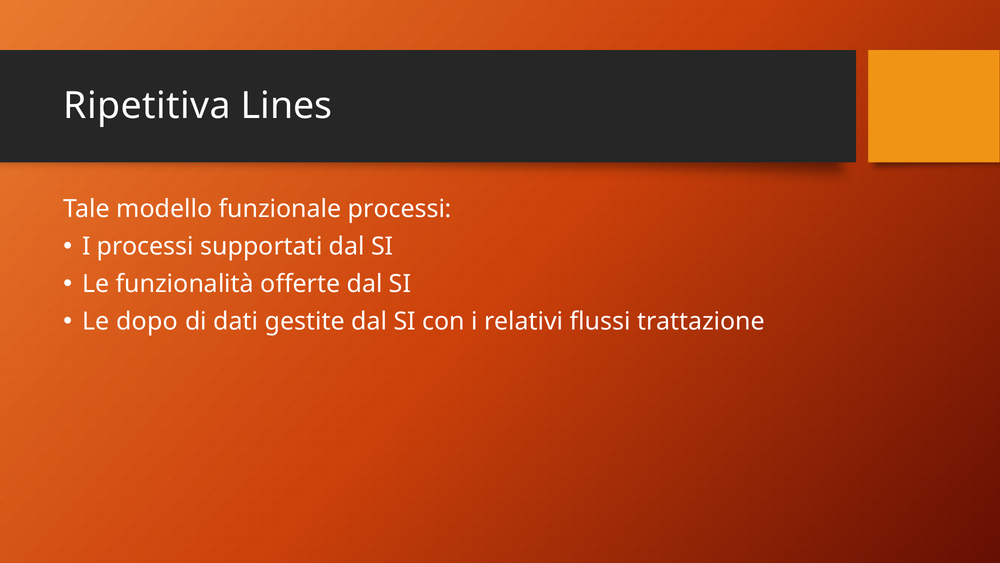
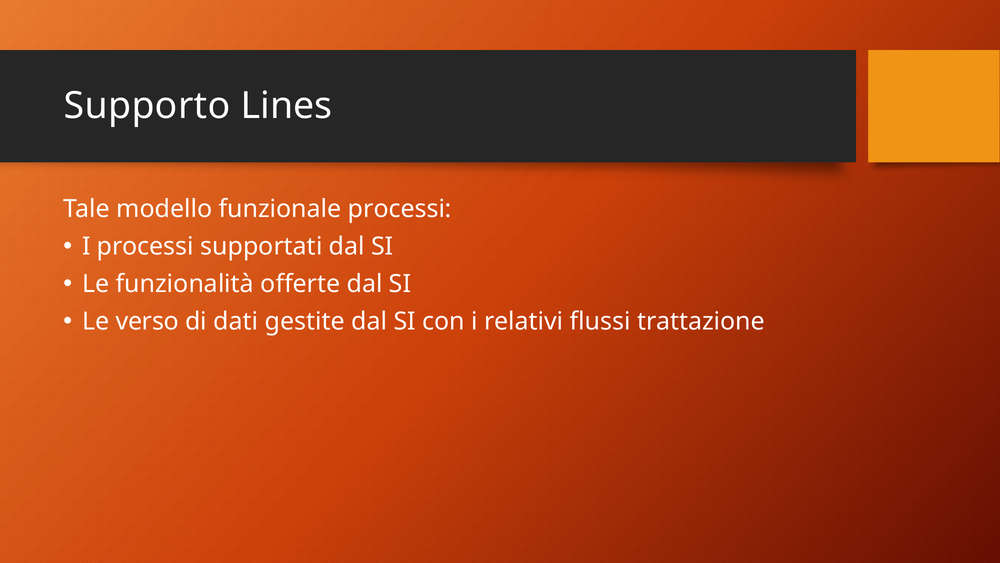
Ripetitiva: Ripetitiva -> Supporto
dopo: dopo -> verso
